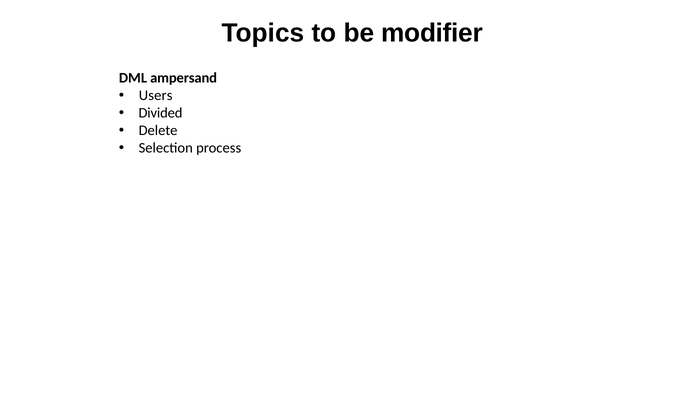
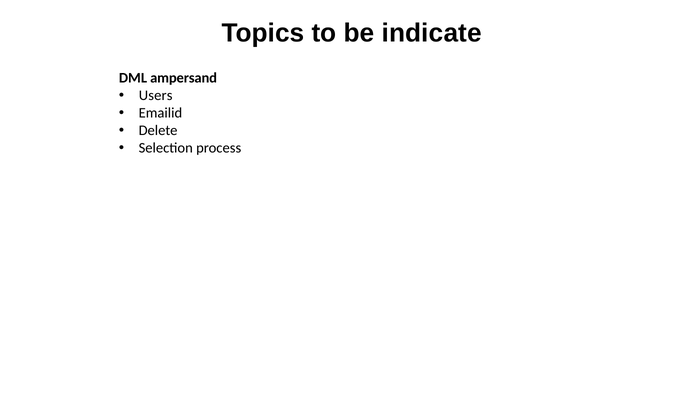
modifier: modifier -> indicate
Divided: Divided -> Emailid
